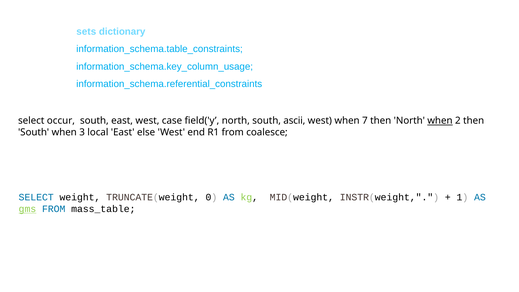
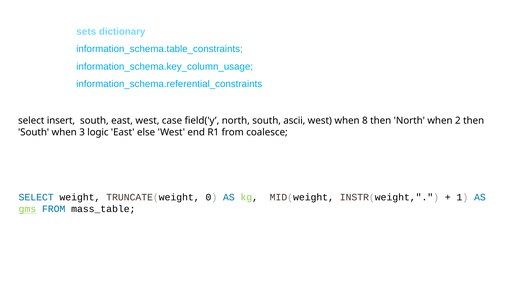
occur: occur -> insert
7: 7 -> 8
when at (440, 121) underline: present -> none
local: local -> logic
